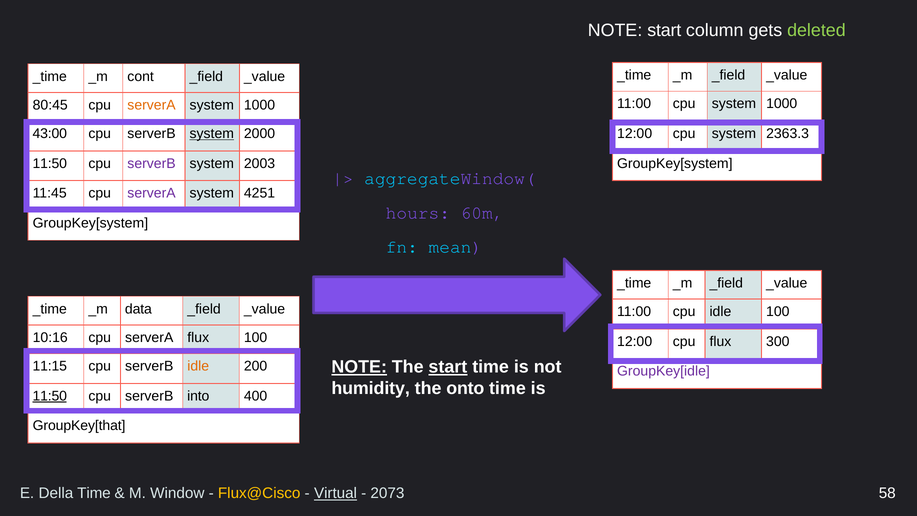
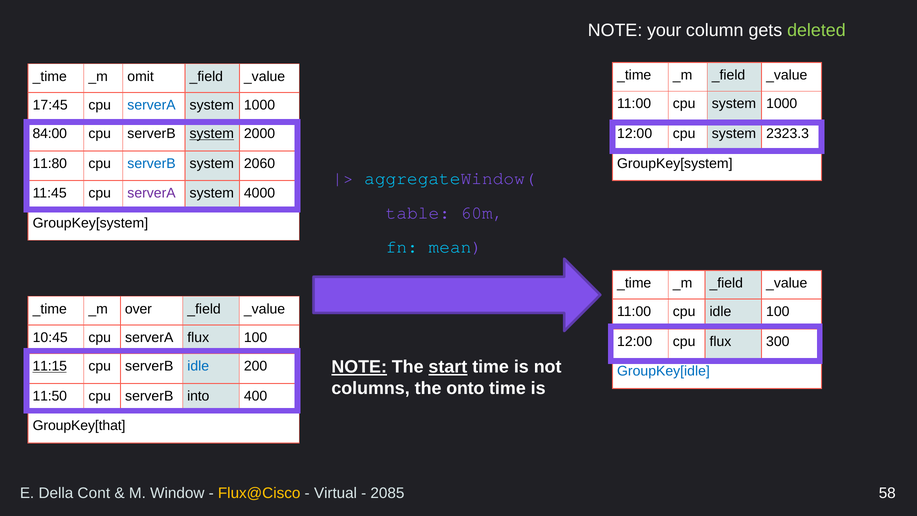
NOTE start: start -> your
cont: cont -> omit
80:45: 80:45 -> 17:45
serverA at (152, 105) colour: orange -> blue
2363.3: 2363.3 -> 2323.3
43:00: 43:00 -> 84:00
11:50 at (50, 163): 11:50 -> 11:80
serverB at (152, 163) colour: purple -> blue
2003: 2003 -> 2060
4251: 4251 -> 4000
hours: hours -> table
data: data -> over
10:16: 10:16 -> 10:45
11:15 underline: none -> present
idle at (198, 366) colour: orange -> blue
GroupKey[idle at (663, 371) colour: purple -> blue
humidity: humidity -> columns
11:50 at (50, 396) underline: present -> none
Della Time: Time -> Cont
Virtual underline: present -> none
2073: 2073 -> 2085
